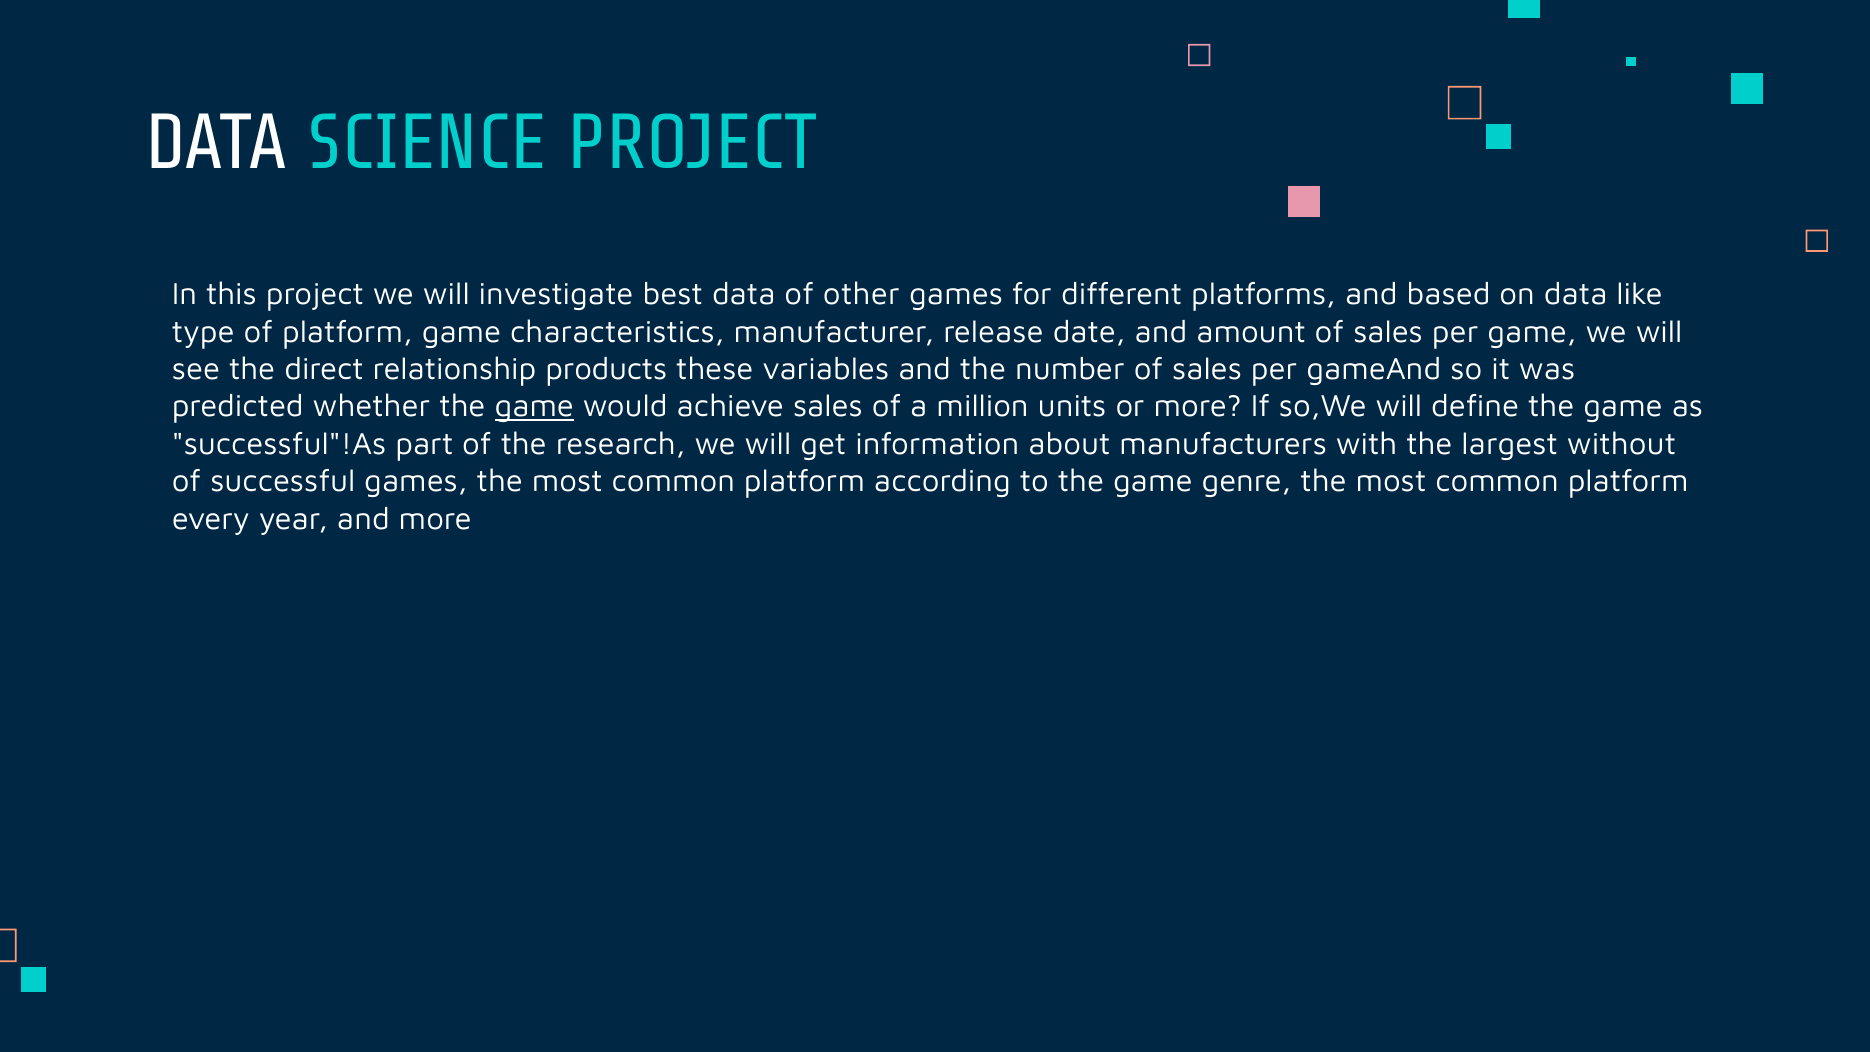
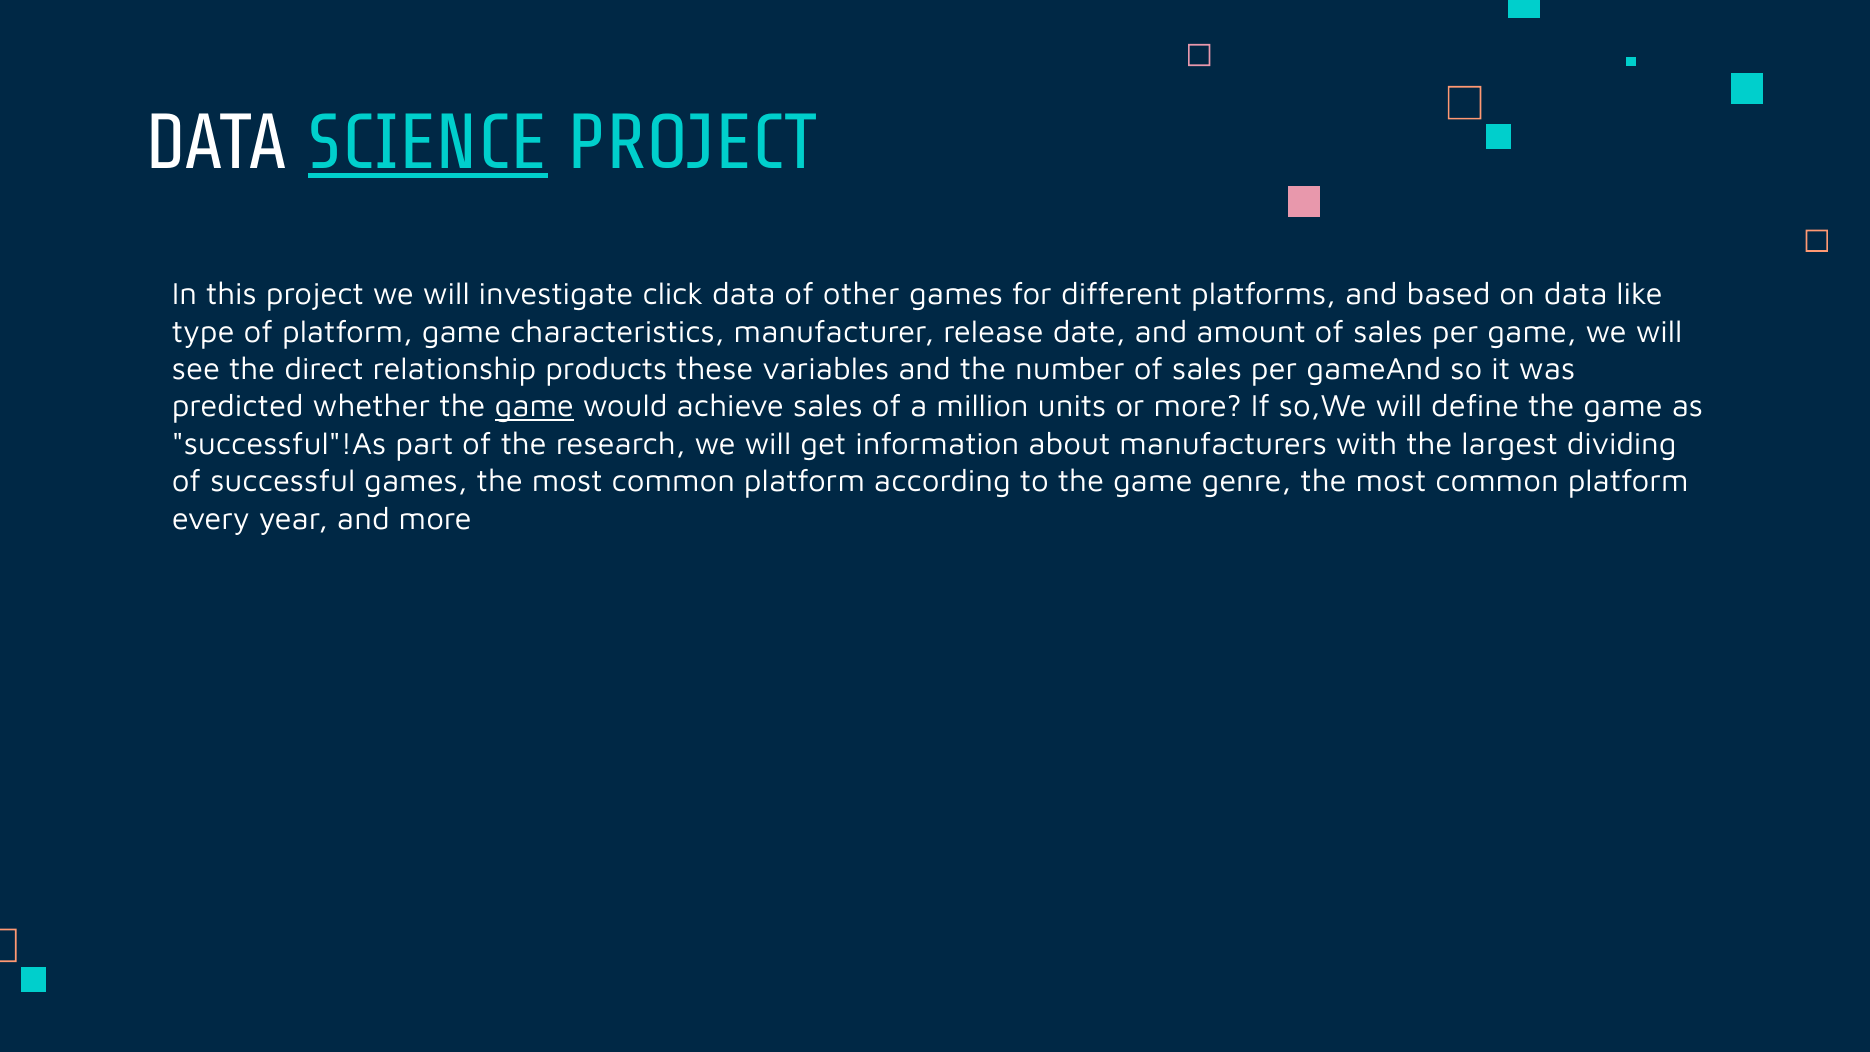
SCIENCE underline: none -> present
best: best -> click
without: without -> dividing
